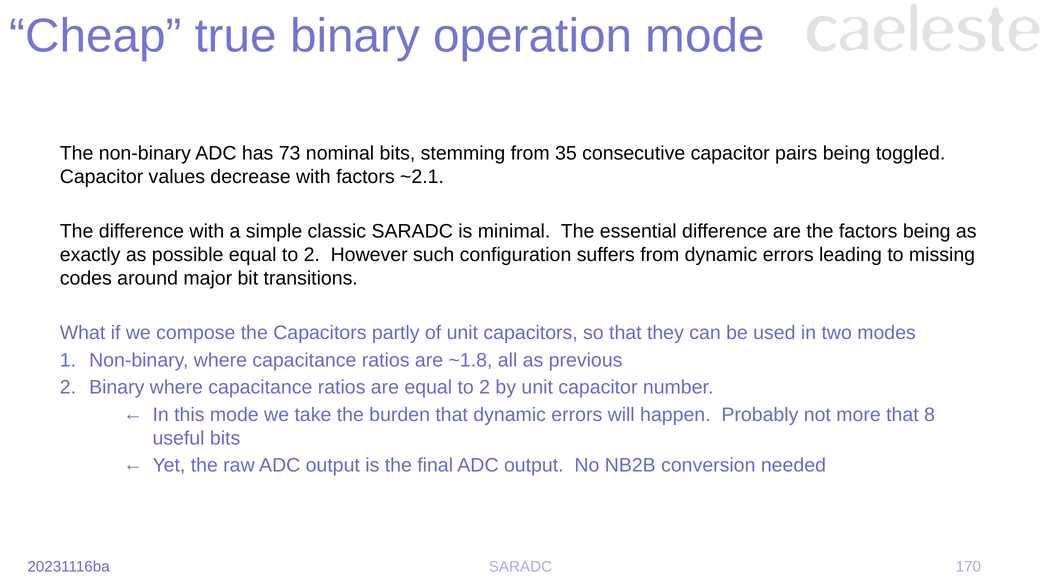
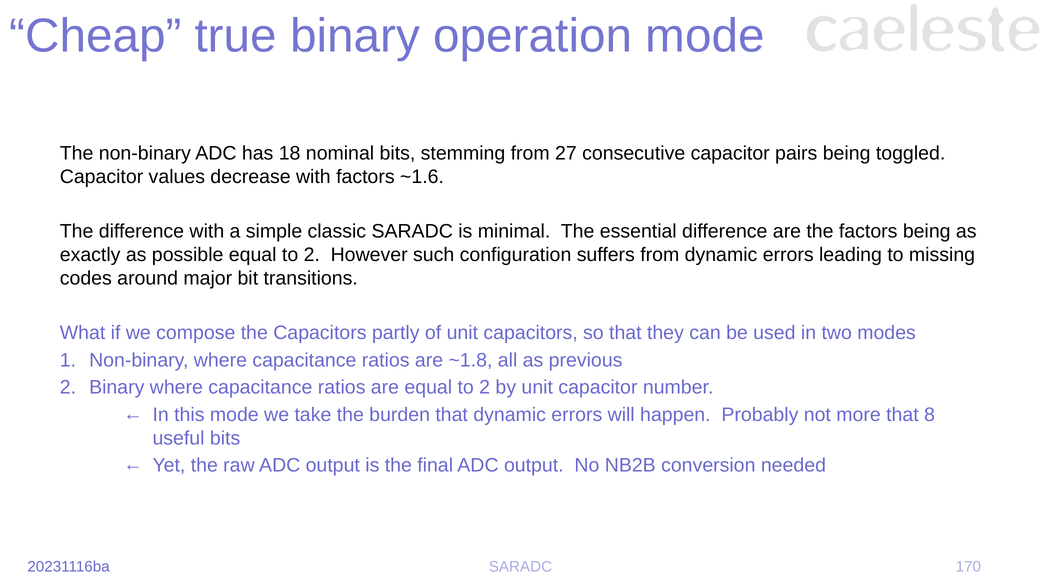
73: 73 -> 18
35: 35 -> 27
~2.1: ~2.1 -> ~1.6
